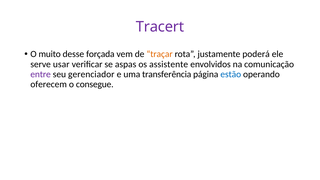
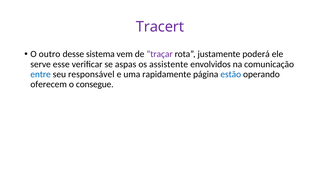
muito: muito -> outro
forçada: forçada -> sistema
traçar colour: orange -> purple
usar: usar -> esse
entre colour: purple -> blue
gerenciador: gerenciador -> responsável
transferência: transferência -> rapidamente
